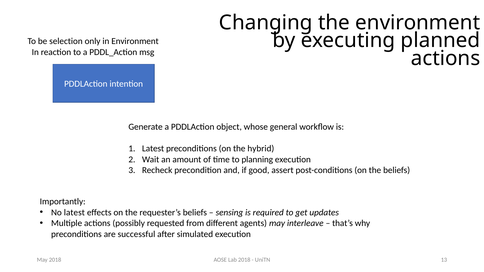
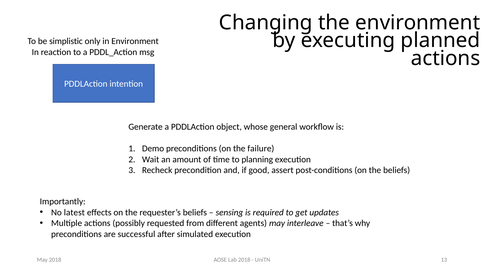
selection: selection -> simplistic
Latest at (153, 149): Latest -> Demo
hybrid: hybrid -> failure
